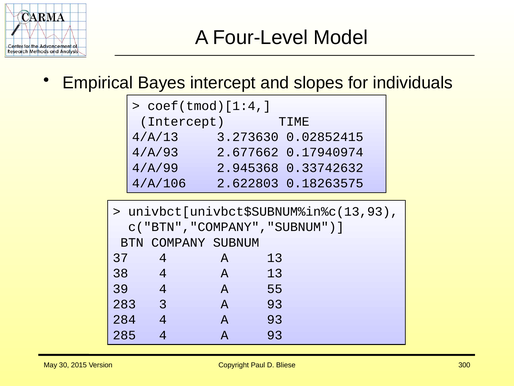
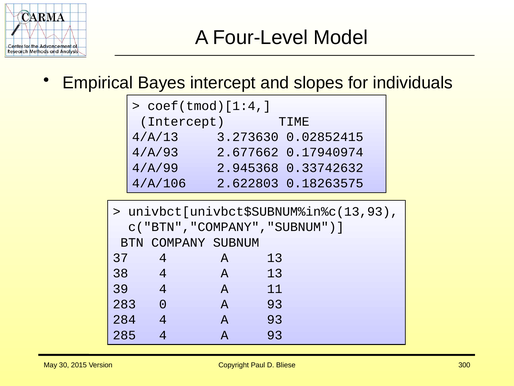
55: 55 -> 11
3: 3 -> 0
